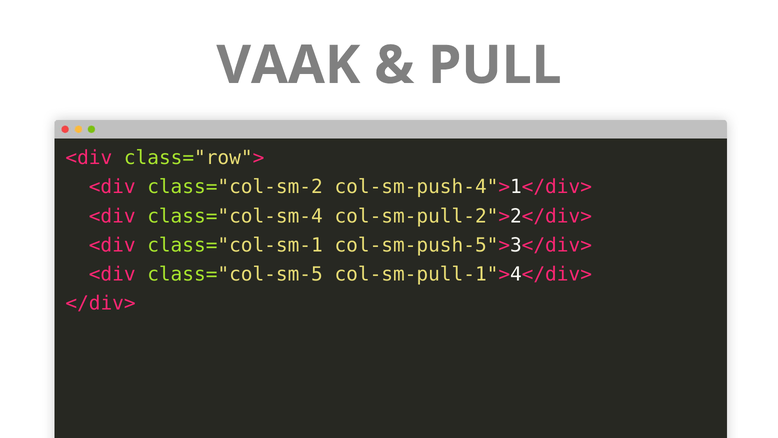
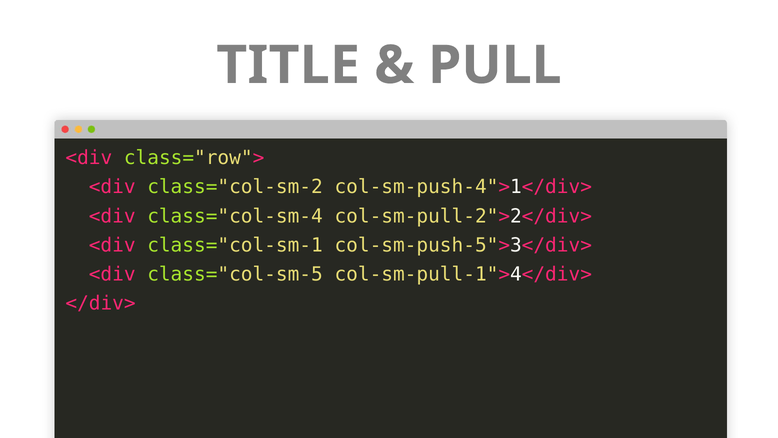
VAAK: VAAK -> TITLE
